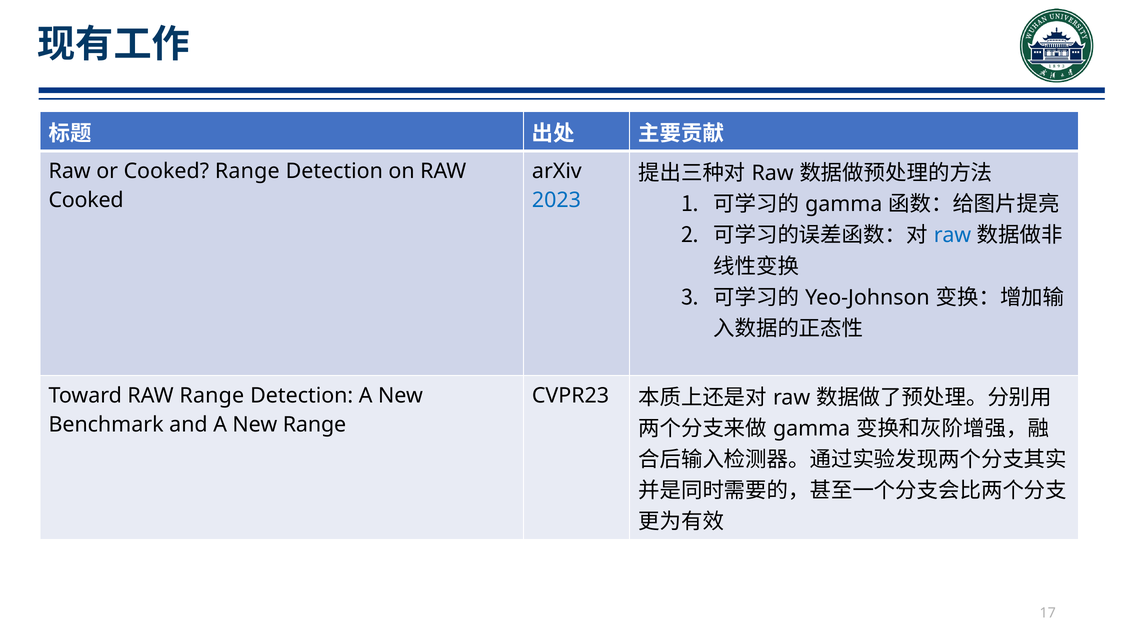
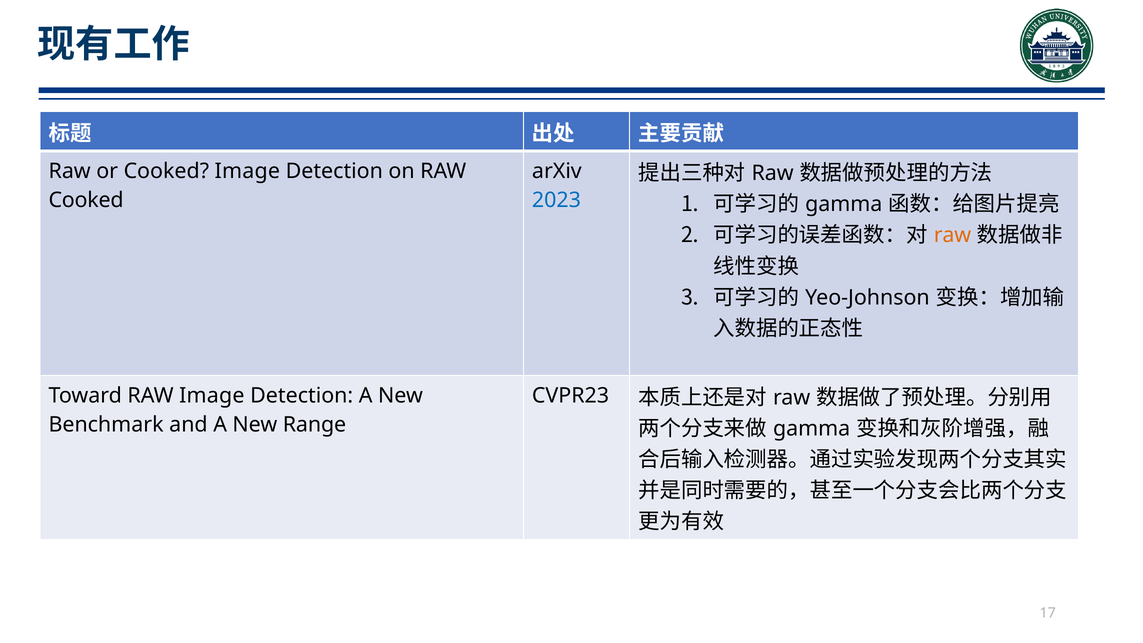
Cooked Range: Range -> Image
raw at (952, 235) colour: blue -> orange
RAW Range: Range -> Image
